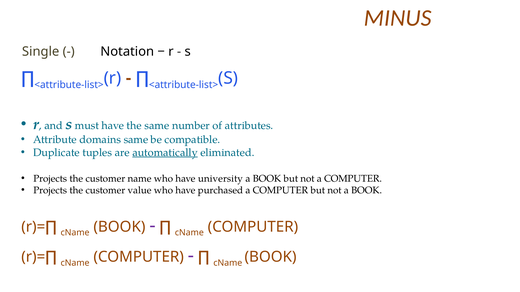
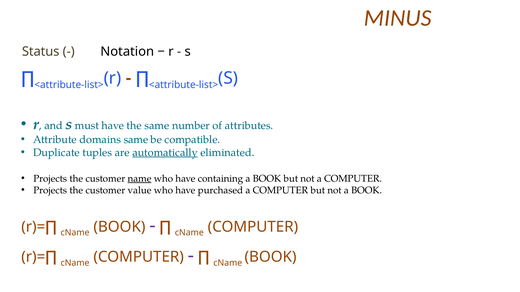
Single: Single -> Status
name underline: none -> present
university: university -> containing
